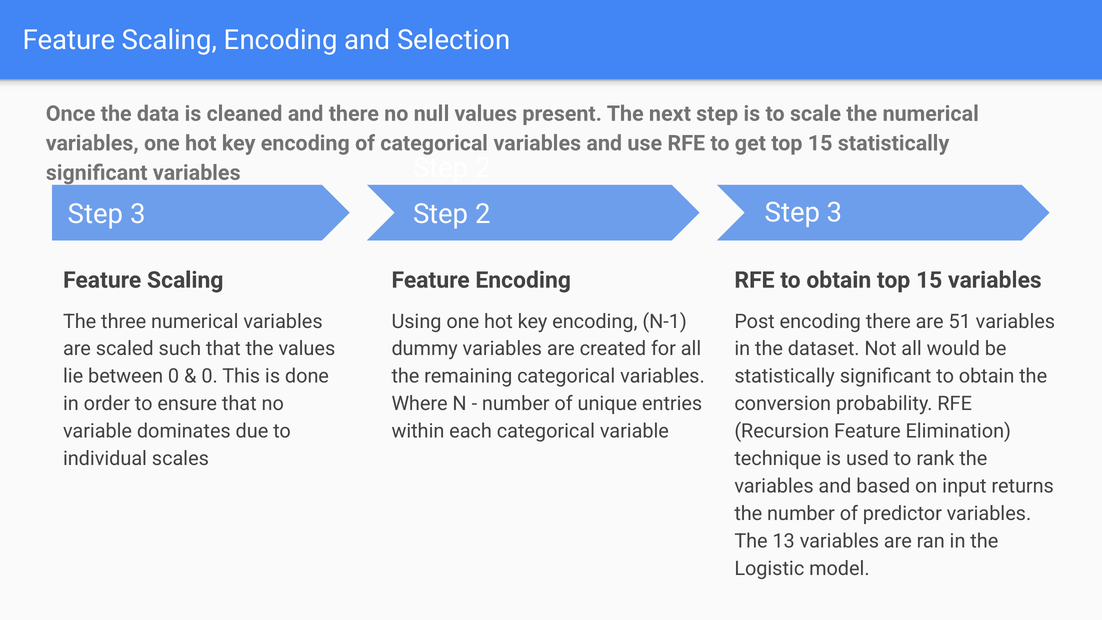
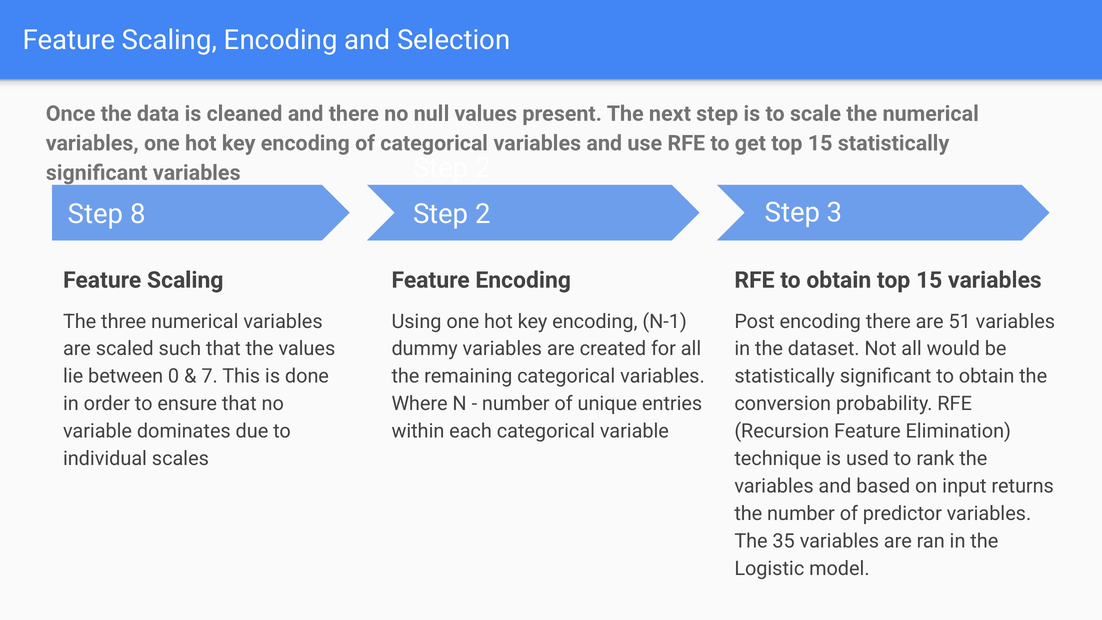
3 at (138, 214): 3 -> 8
0 at (210, 376): 0 -> 7
13: 13 -> 35
